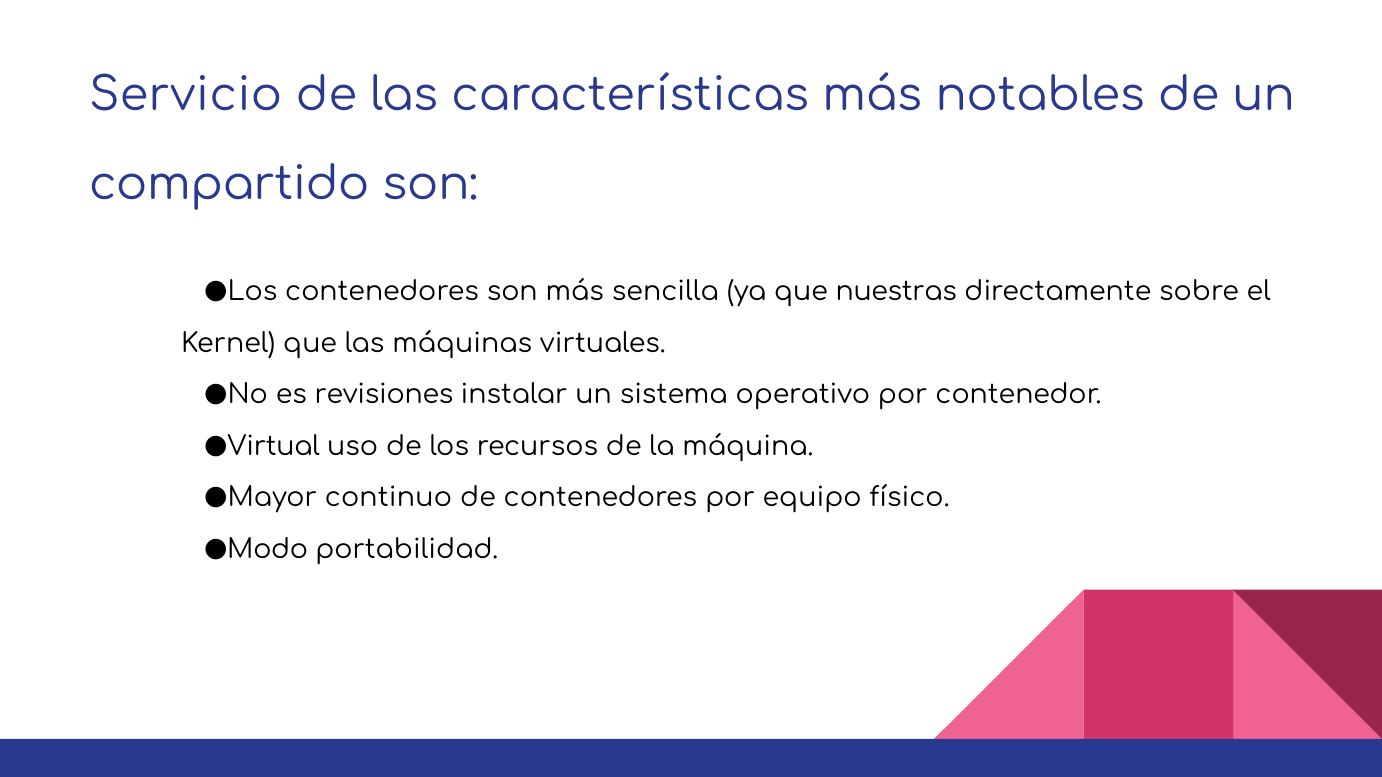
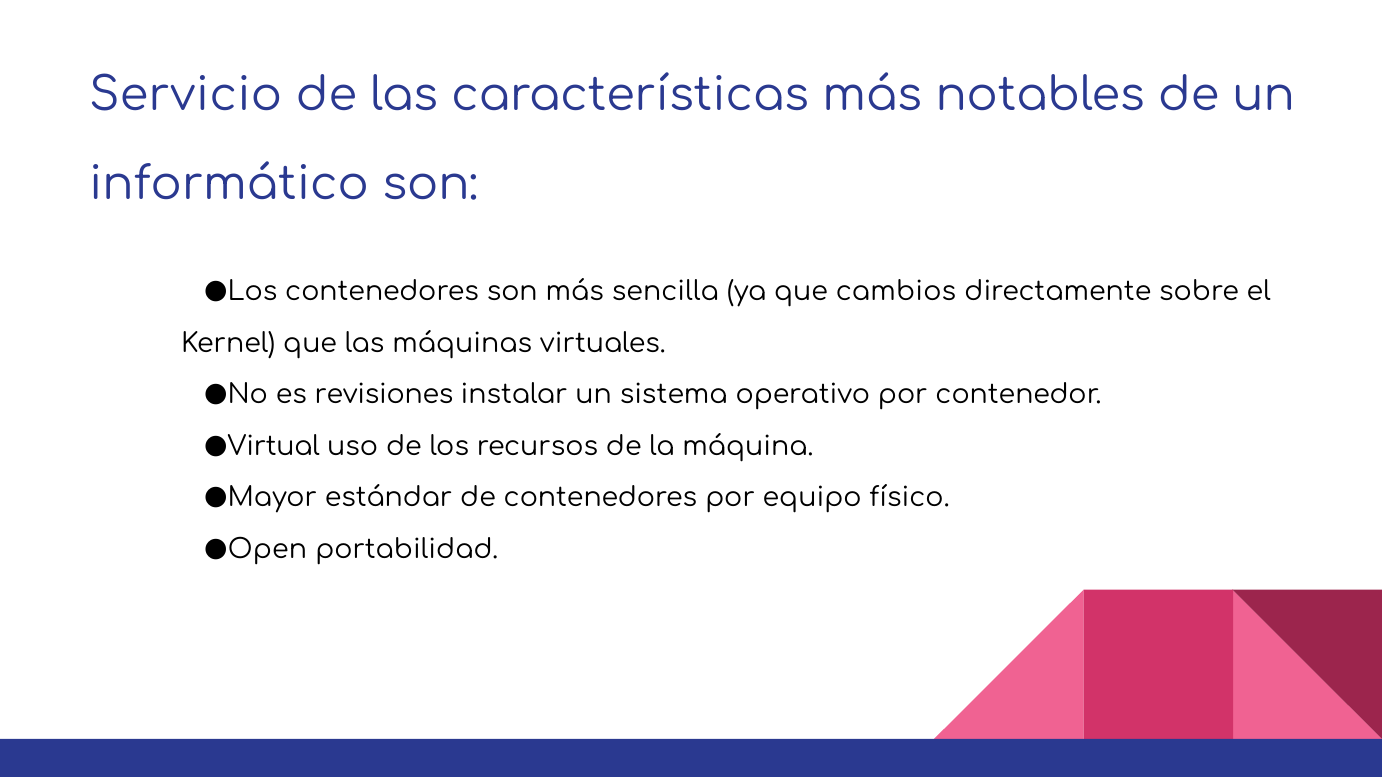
compartido: compartido -> informático
nuestras: nuestras -> cambios
continuo: continuo -> estándar
Modo: Modo -> Open
